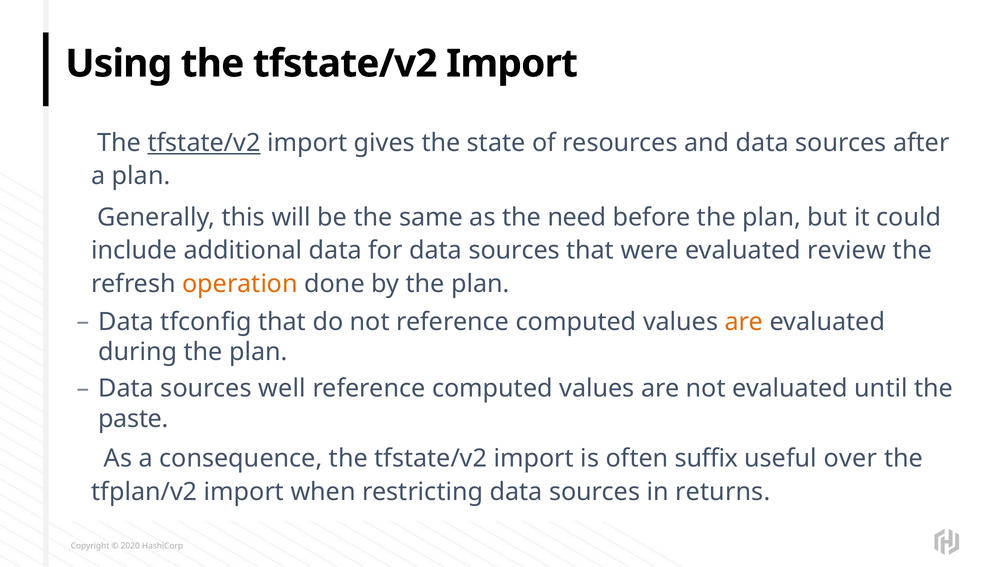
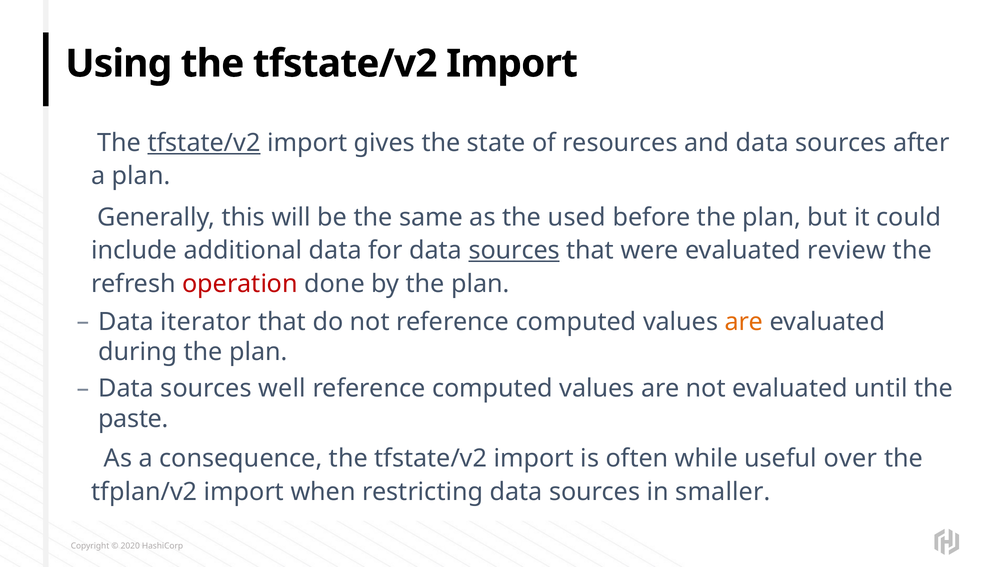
need: need -> used
sources at (514, 250) underline: none -> present
operation colour: orange -> red
tfconfig: tfconfig -> iterator
suffix: suffix -> while
returns: returns -> smaller
